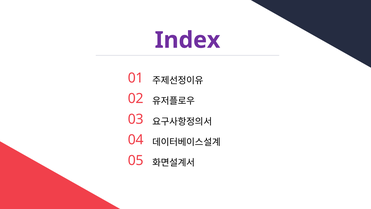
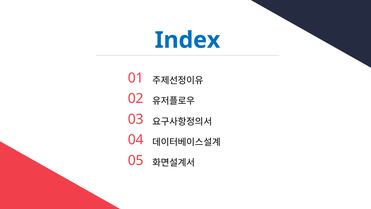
Index colour: purple -> blue
